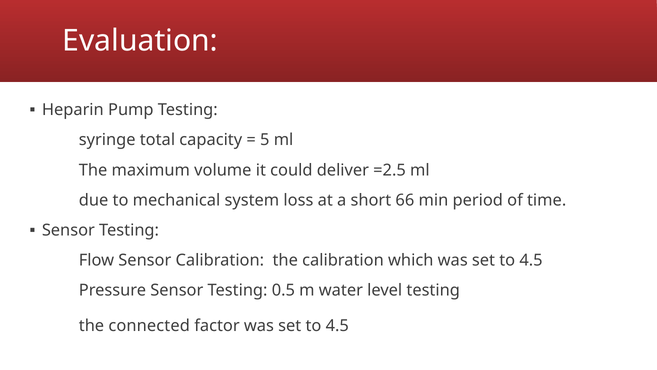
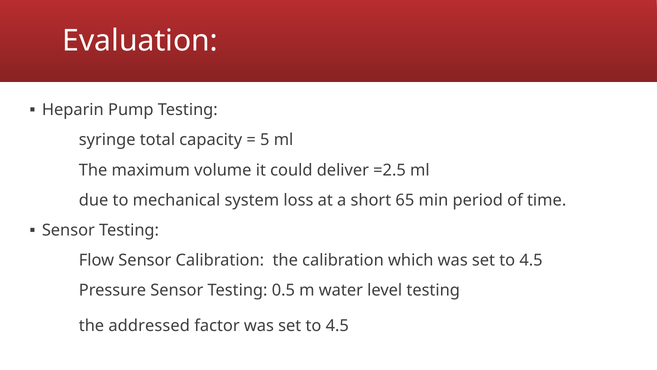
66: 66 -> 65
connected: connected -> addressed
